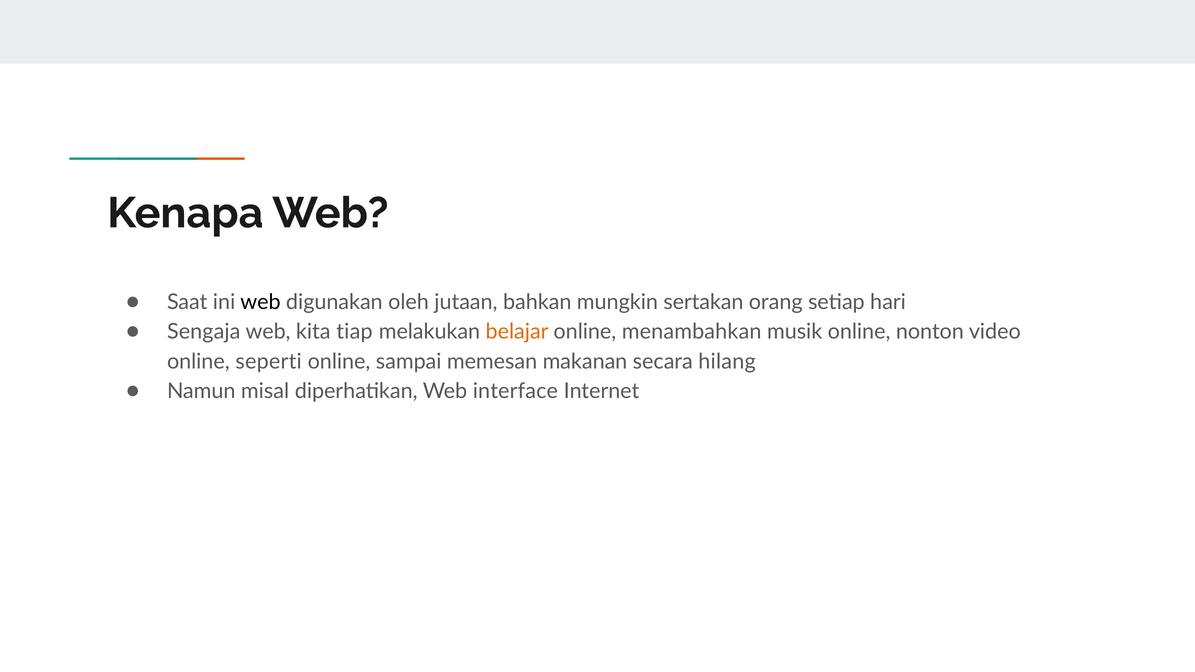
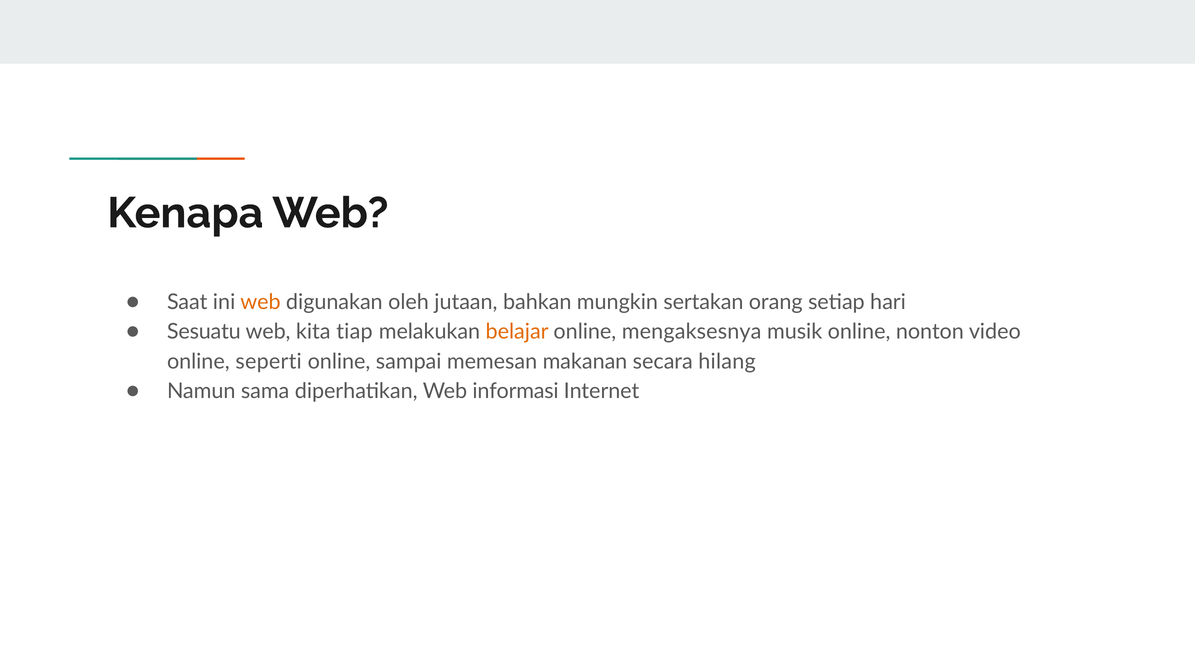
web at (260, 302) colour: black -> orange
Sengaja: Sengaja -> Sesuatu
menambahkan: menambahkan -> mengaksesnya
misal: misal -> sama
interface: interface -> informasi
